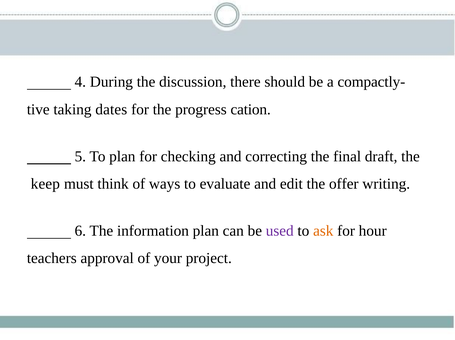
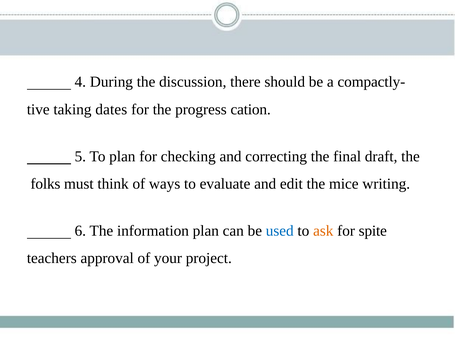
keep: keep -> folks
offer: offer -> mice
used colour: purple -> blue
hour: hour -> spite
